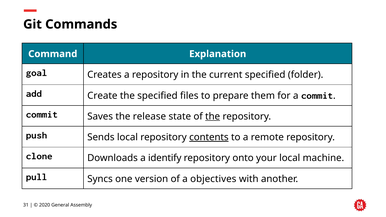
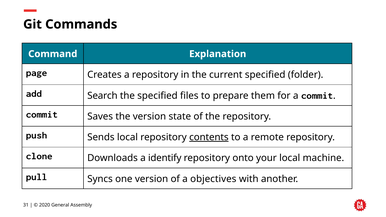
goal: goal -> page
Create: Create -> Search
the release: release -> version
the at (213, 116) underline: present -> none
